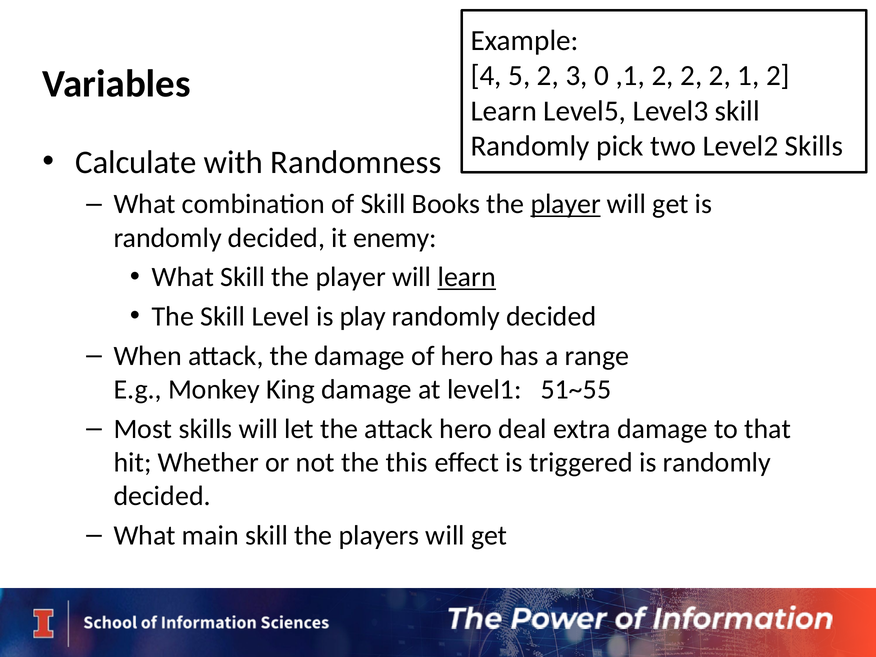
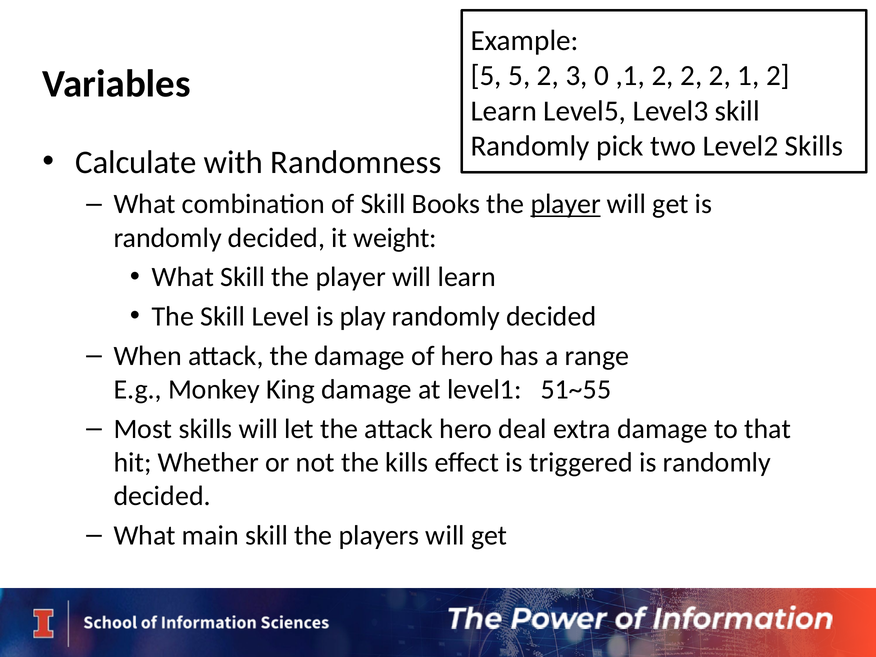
4 at (486, 76): 4 -> 5
enemy: enemy -> weight
learn at (467, 277) underline: present -> none
this: this -> kills
